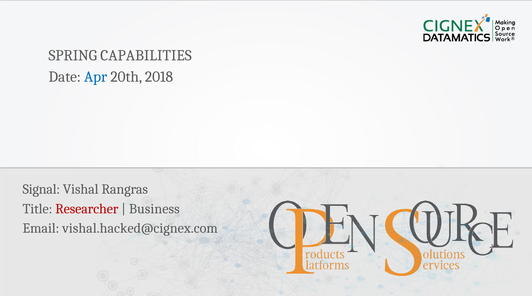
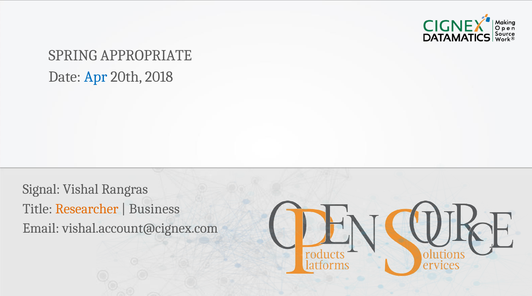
CAPABILITIES: CAPABILITIES -> APPROPRIATE
Researcher colour: red -> orange
vishal.hacked@cignex.com: vishal.hacked@cignex.com -> vishal.account@cignex.com
